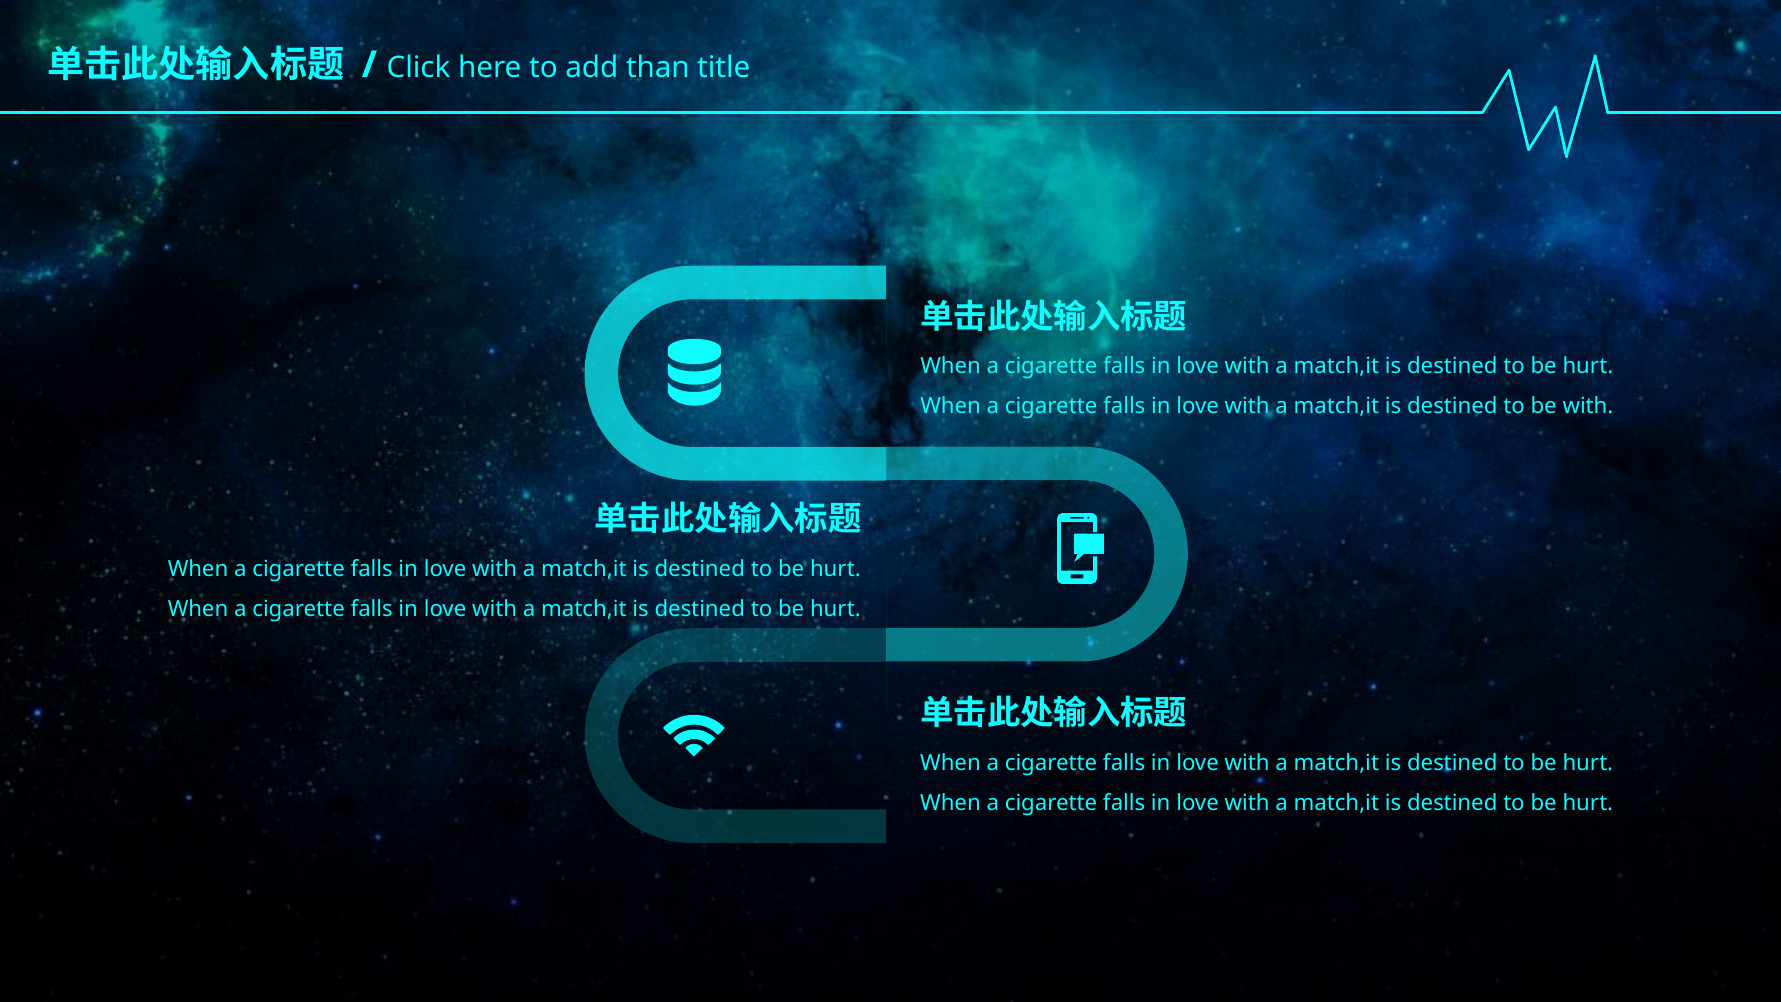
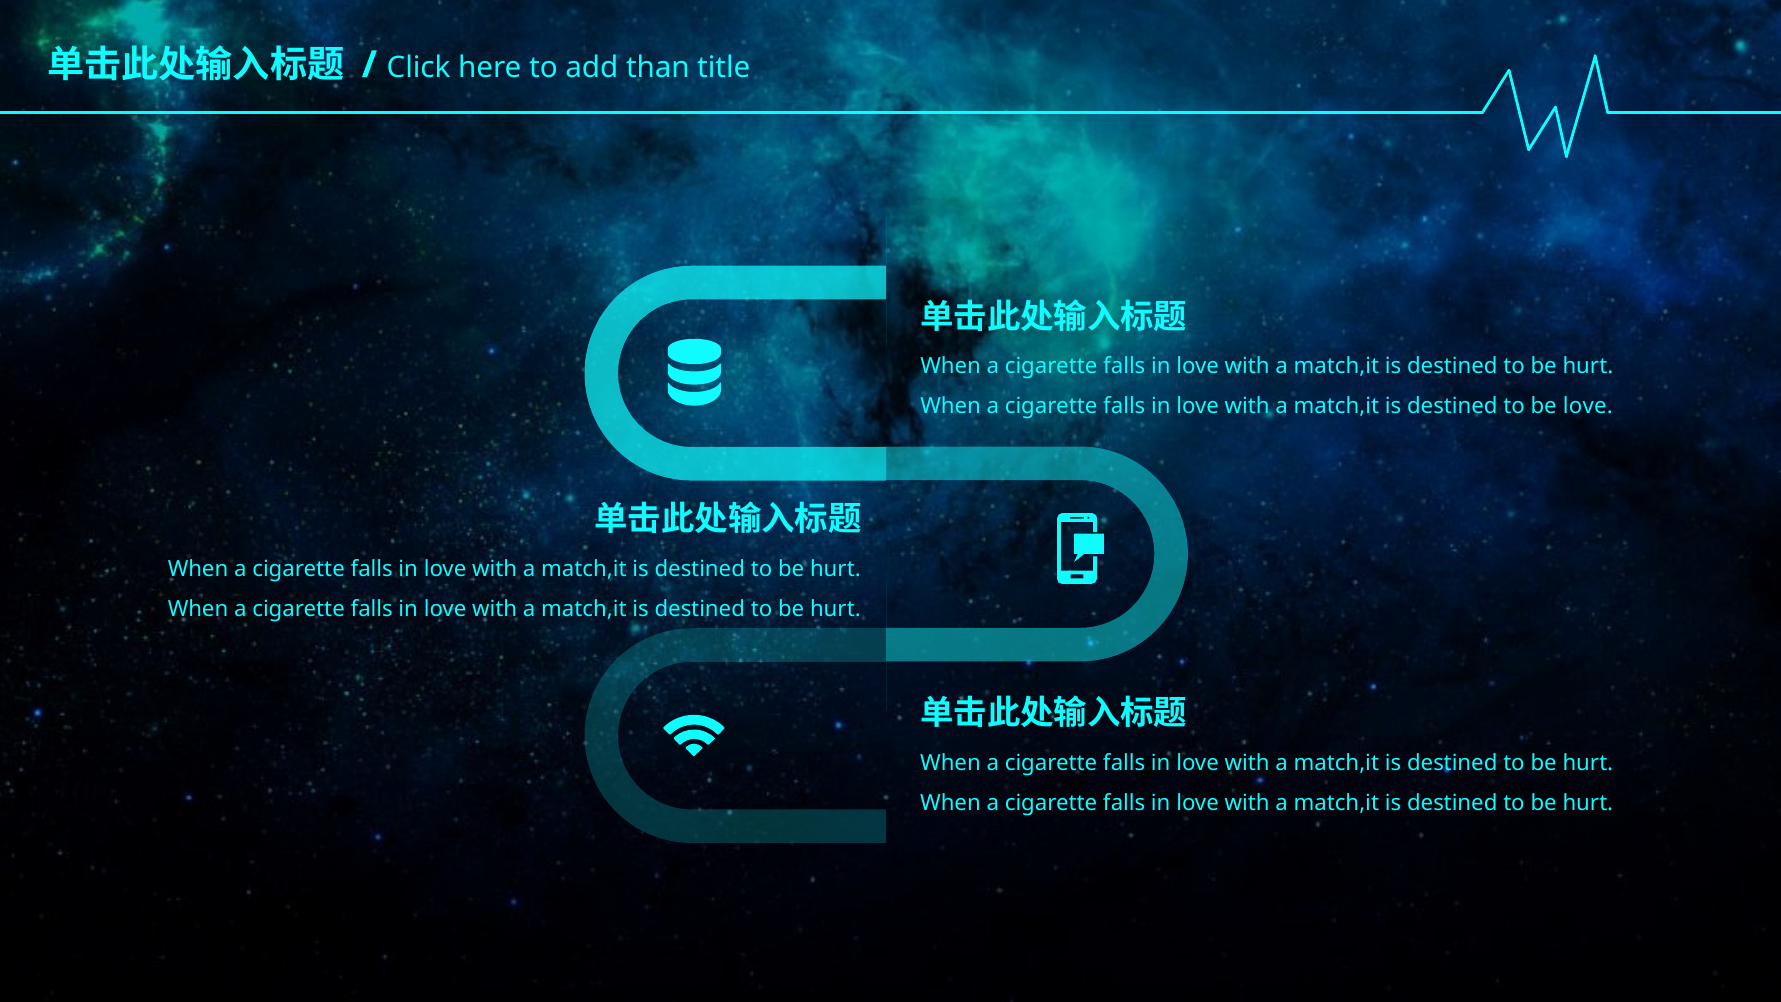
be with: with -> love
